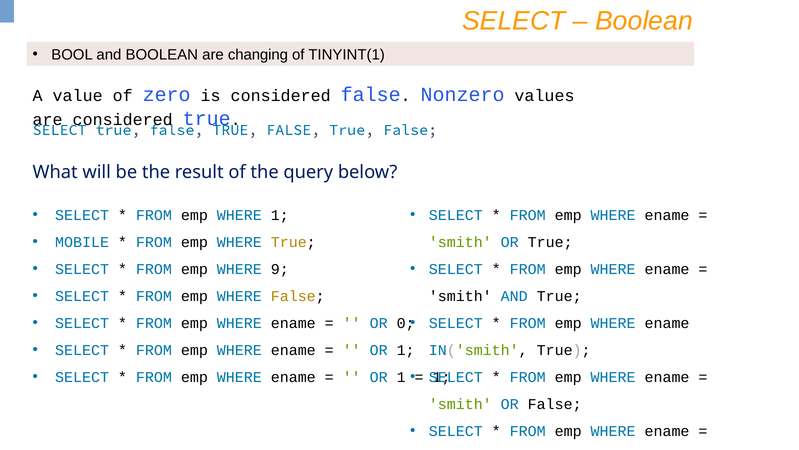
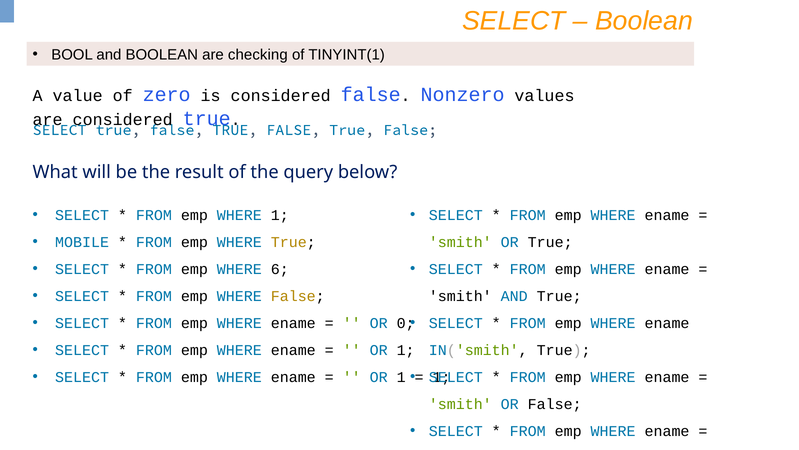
changing: changing -> checking
9: 9 -> 6
